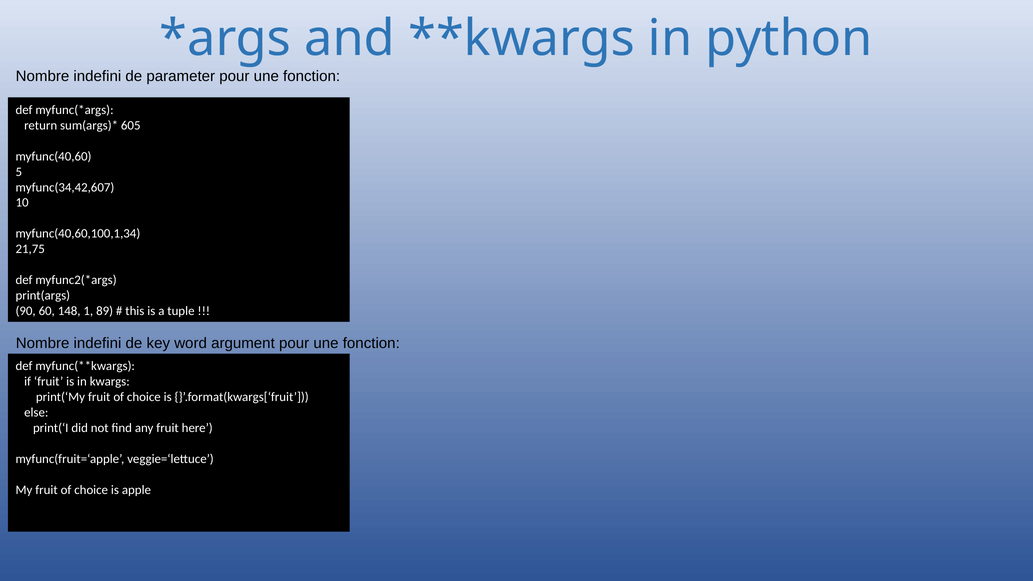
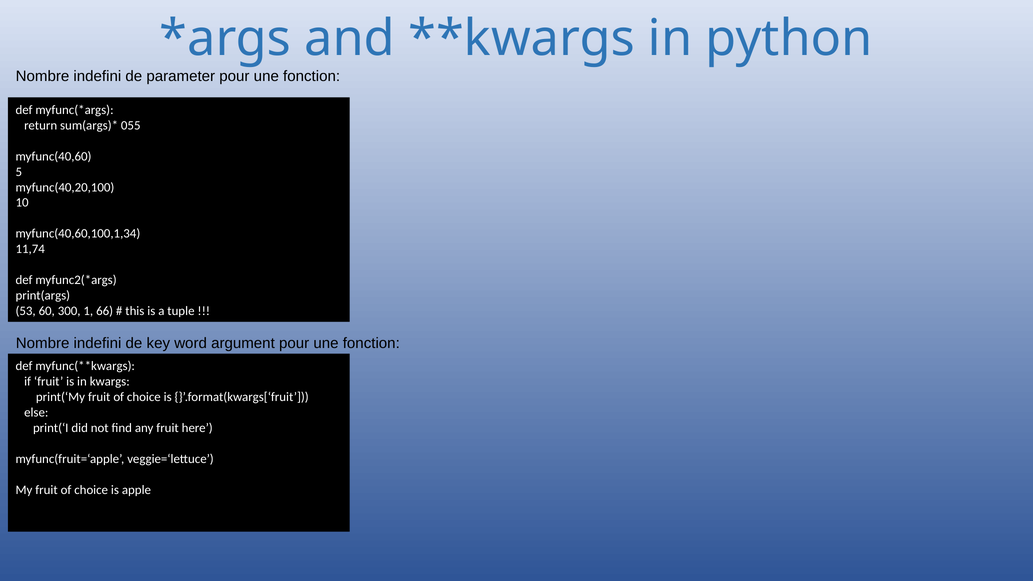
605: 605 -> 055
myfunc(34,42,607: myfunc(34,42,607 -> myfunc(40,20,100
21,75: 21,75 -> 11,74
90: 90 -> 53
148: 148 -> 300
89: 89 -> 66
